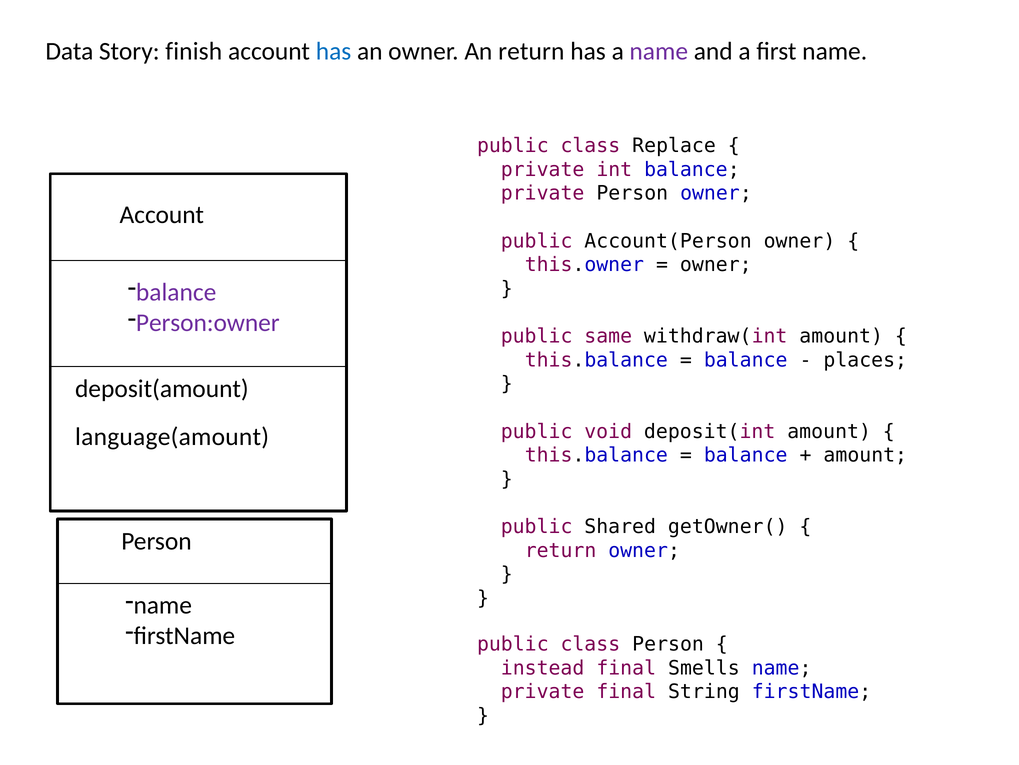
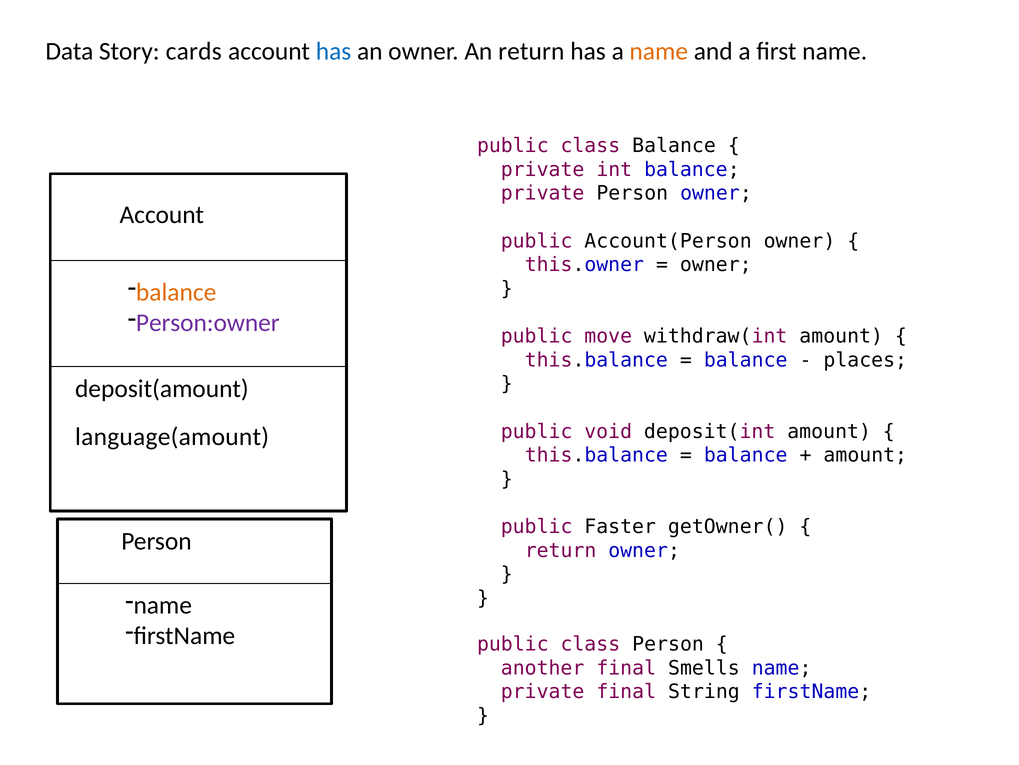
finish: finish -> cards
name at (659, 51) colour: purple -> orange
class Replace: Replace -> Balance
balance at (176, 292) colour: purple -> orange
same: same -> move
Shared: Shared -> Faster
instead: instead -> another
